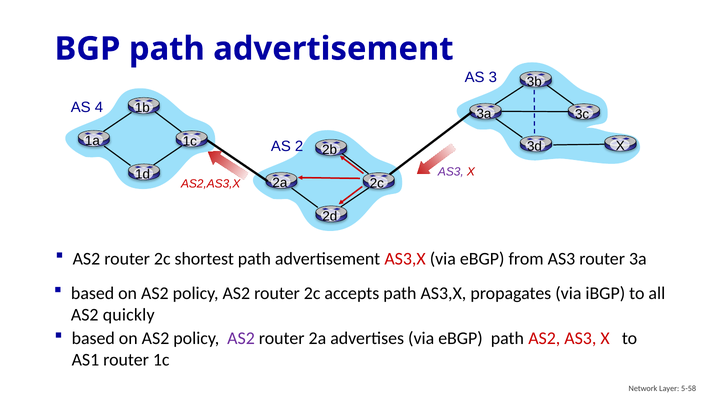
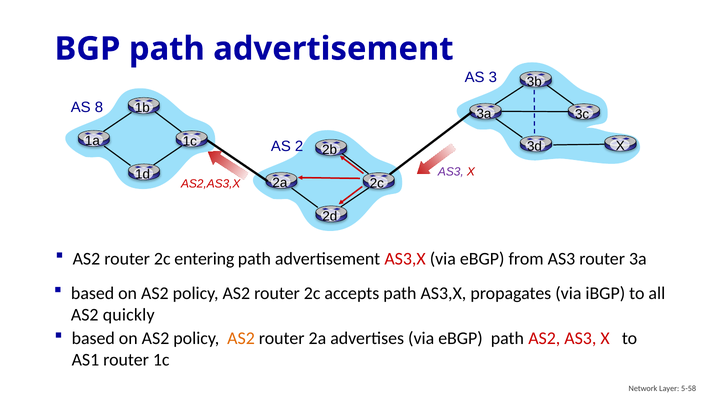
4: 4 -> 8
shortest: shortest -> entering
AS2 at (241, 339) colour: purple -> orange
